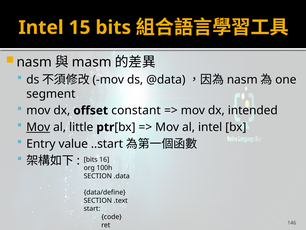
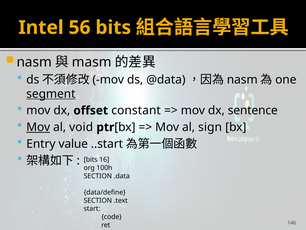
15: 15 -> 56
segment underline: none -> present
intended: intended -> sentence
little: little -> void
al intel: intel -> sign
